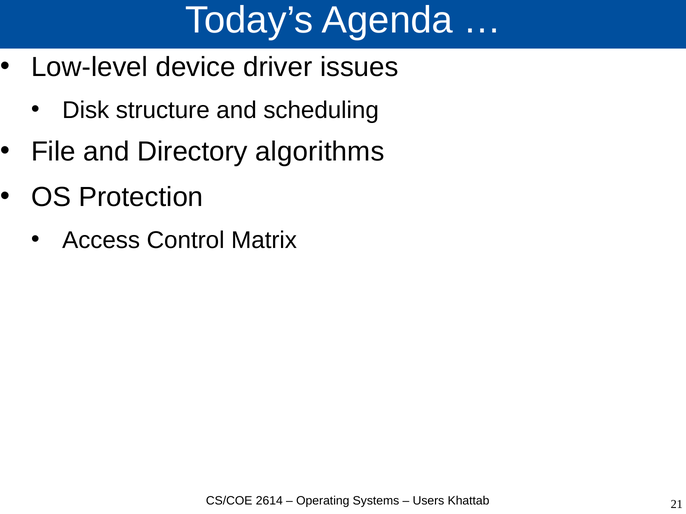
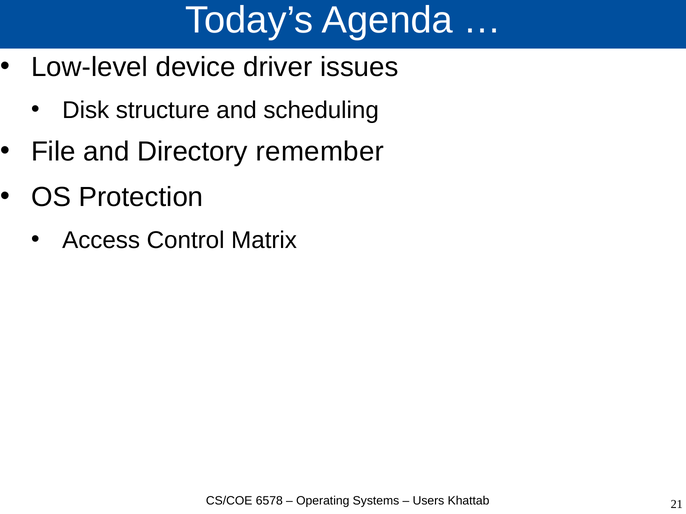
algorithms: algorithms -> remember
2614: 2614 -> 6578
